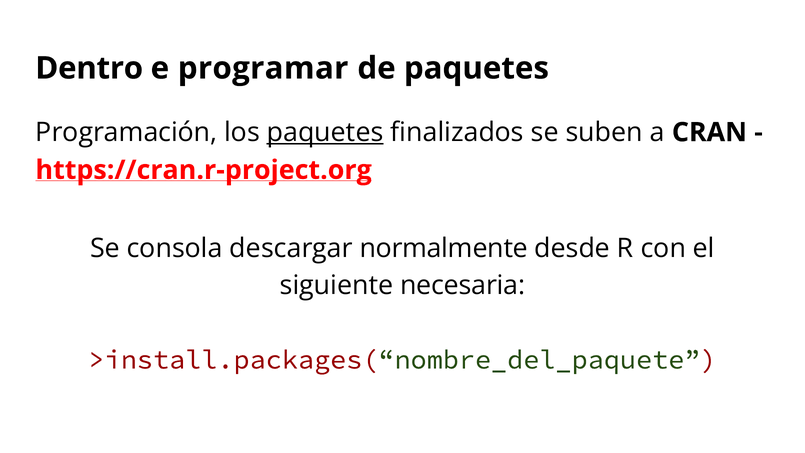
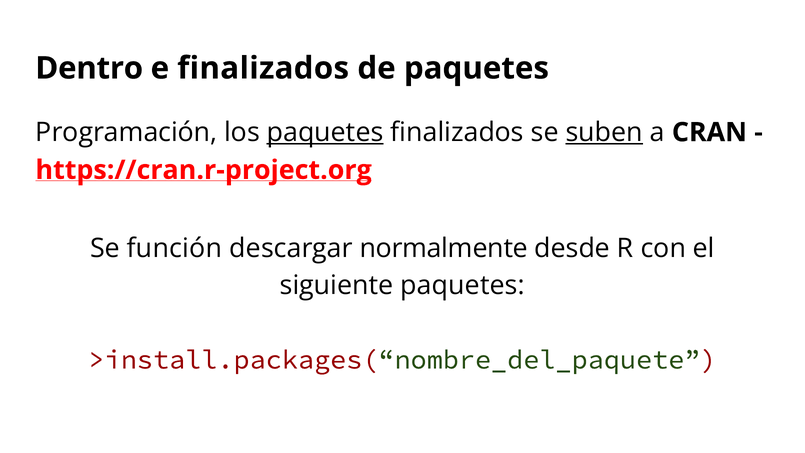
e programar: programar -> finalizados
suben underline: none -> present
consola: consola -> función
siguiente necesaria: necesaria -> paquetes
